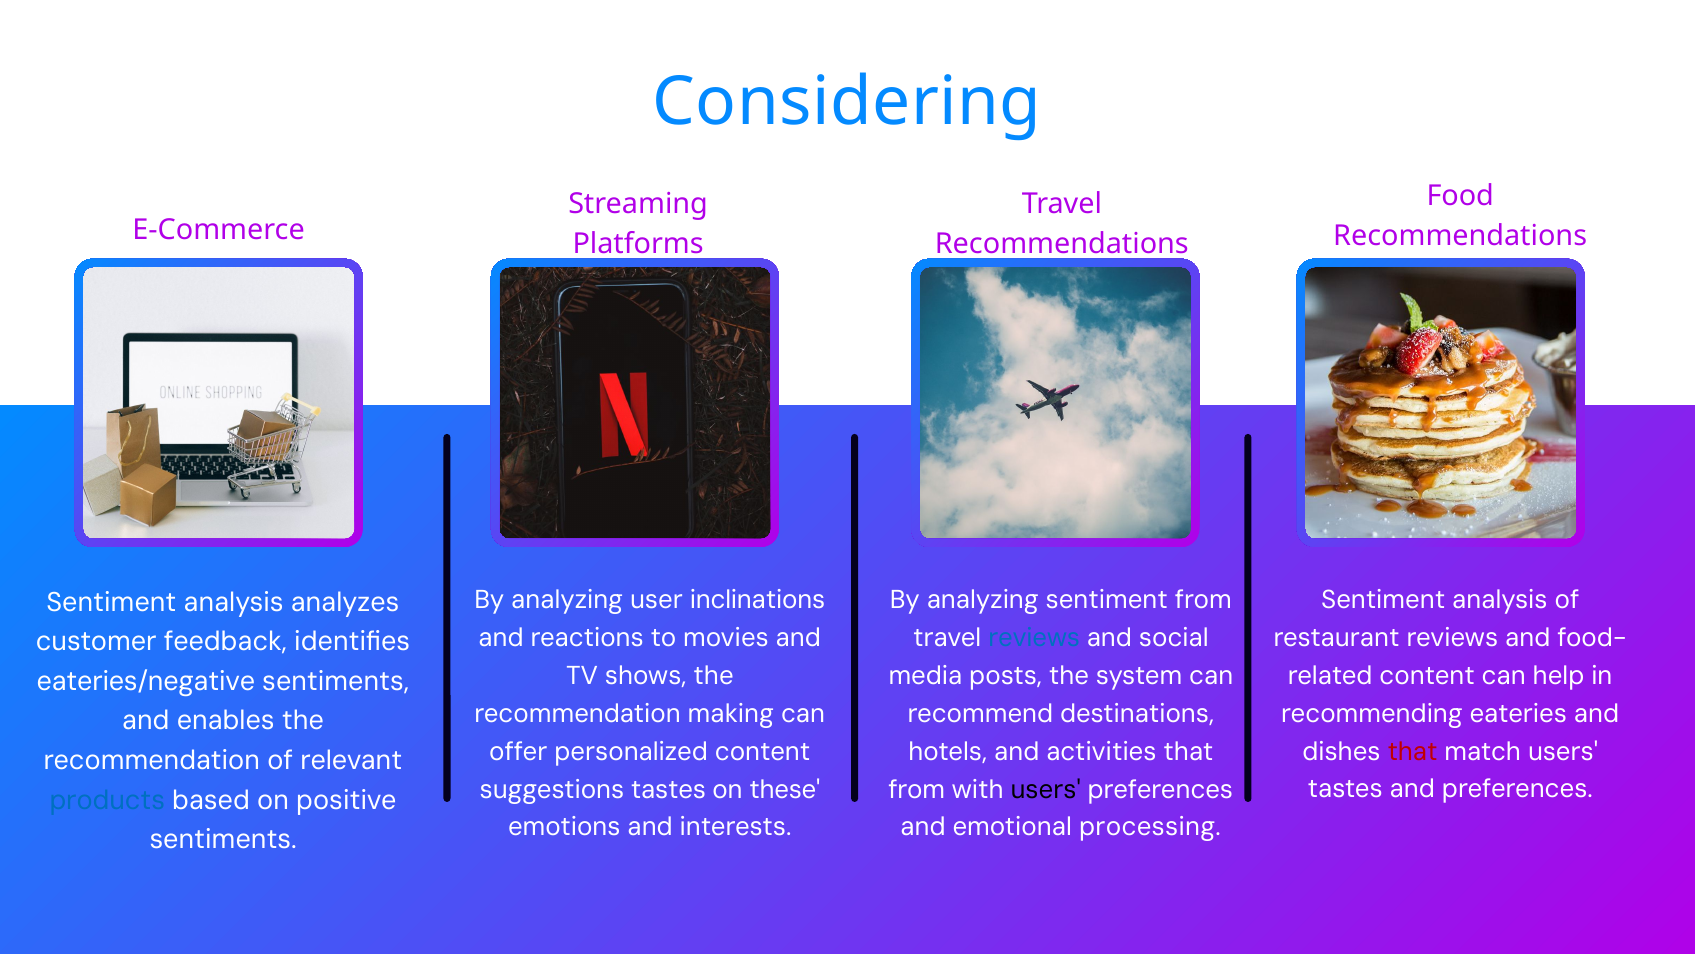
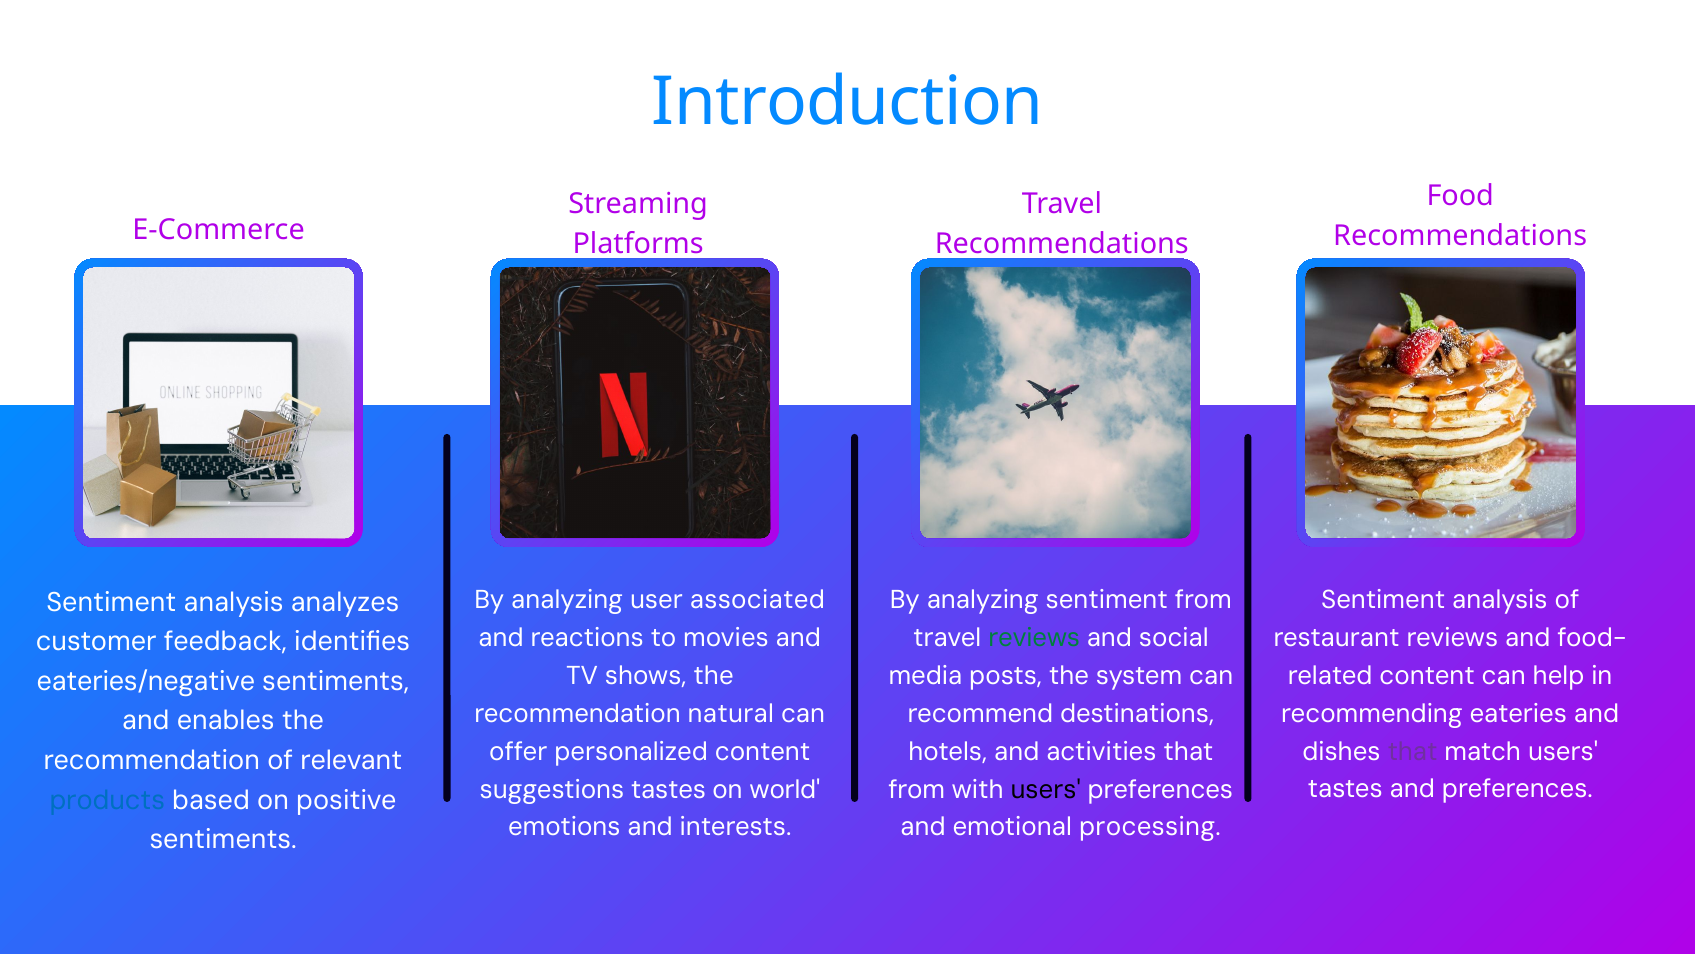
Considering: Considering -> Introduction
inclinations: inclinations -> associated
reviews at (1034, 638) colour: blue -> green
making: making -> natural
that at (1413, 751) colour: red -> purple
these: these -> world
